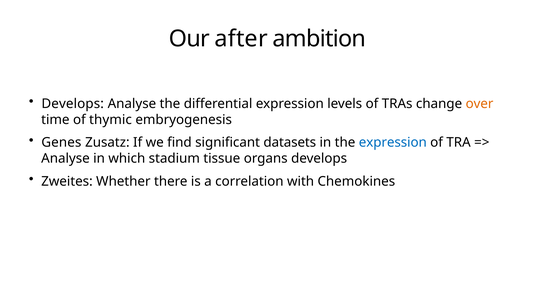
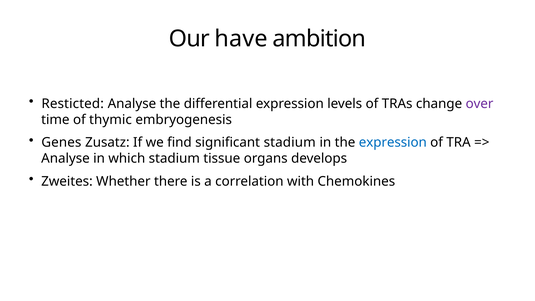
after: after -> have
Develops at (73, 104): Develops -> Resticted
over colour: orange -> purple
significant datasets: datasets -> stadium
